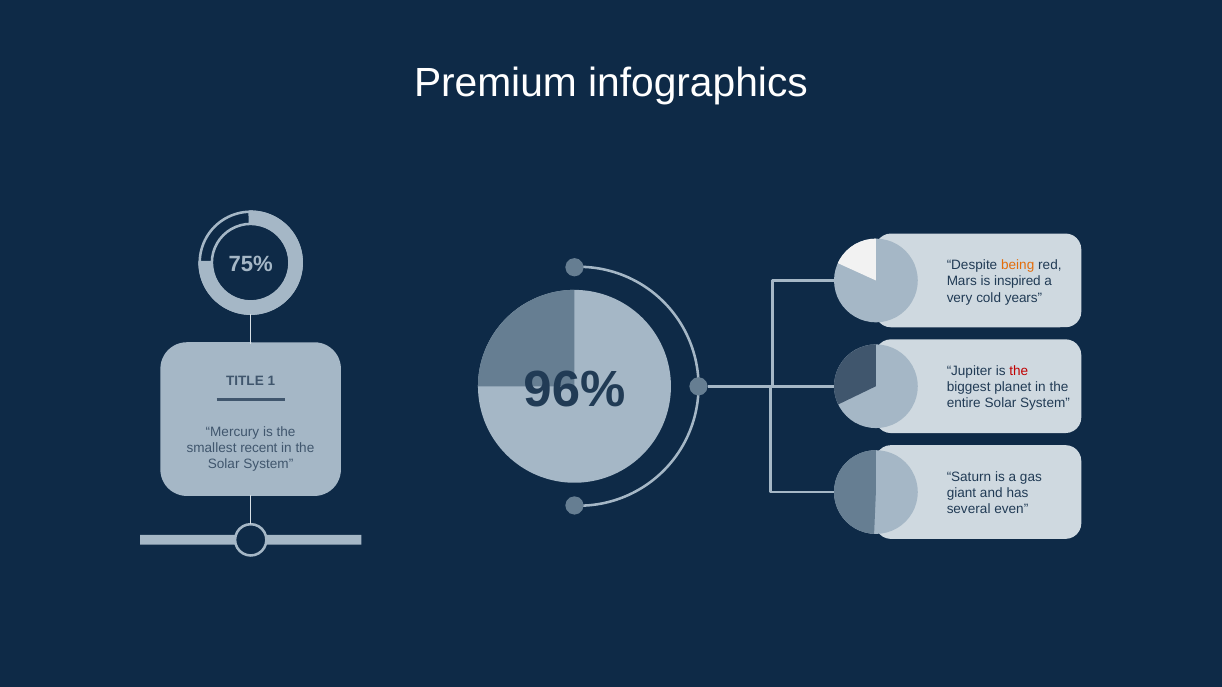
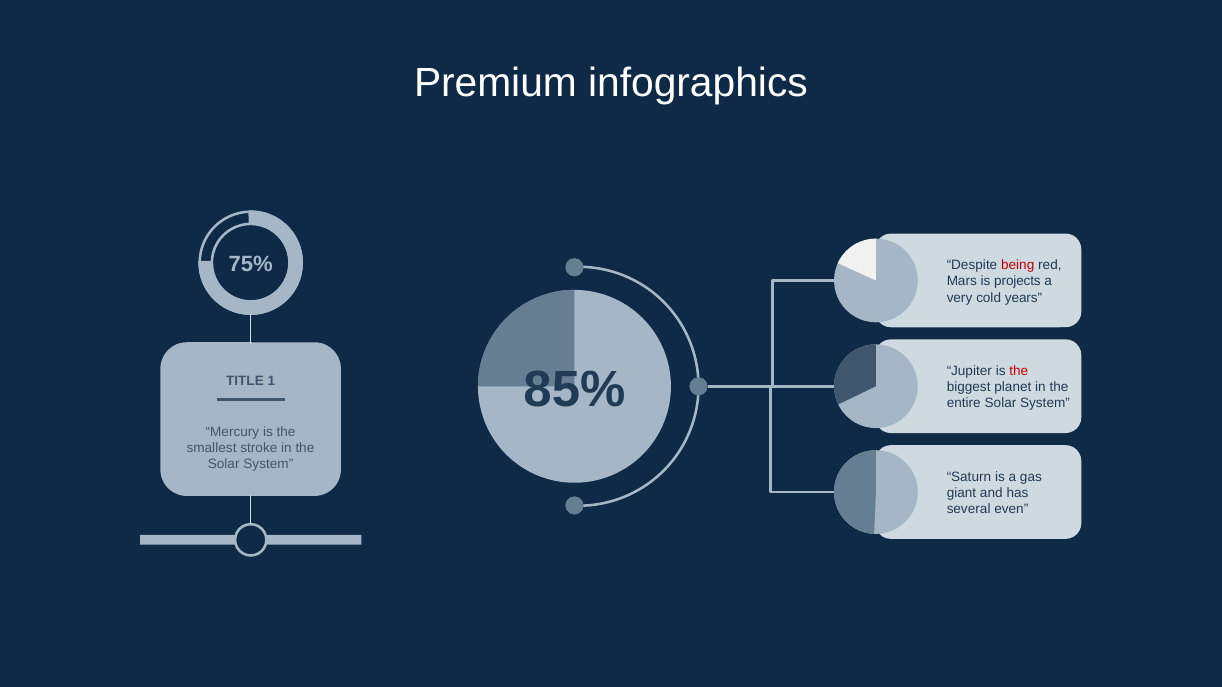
being colour: orange -> red
inspired: inspired -> projects
96%: 96% -> 85%
recent: recent -> stroke
